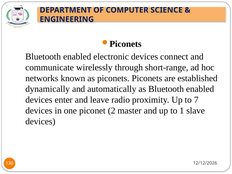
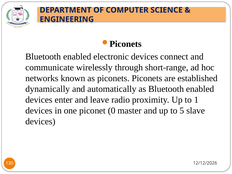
7: 7 -> 1
2: 2 -> 0
1: 1 -> 5
